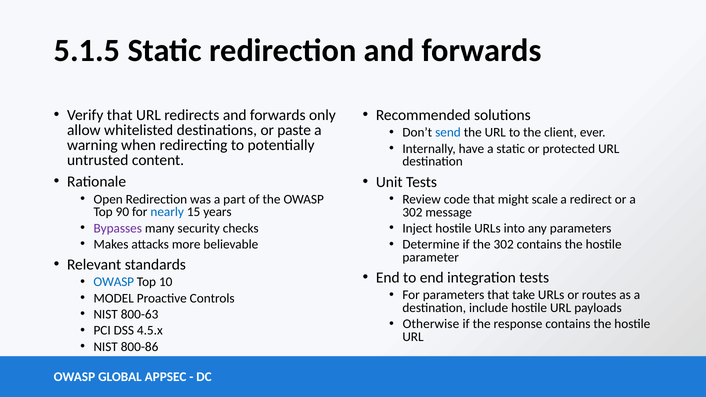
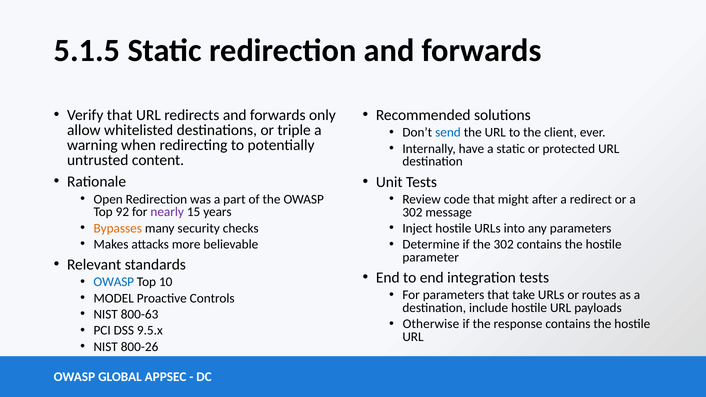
paste: paste -> triple
scale: scale -> after
90: 90 -> 92
nearly colour: blue -> purple
Bypasses colour: purple -> orange
4.5.x: 4.5.x -> 9.5.x
800-86: 800-86 -> 800-26
